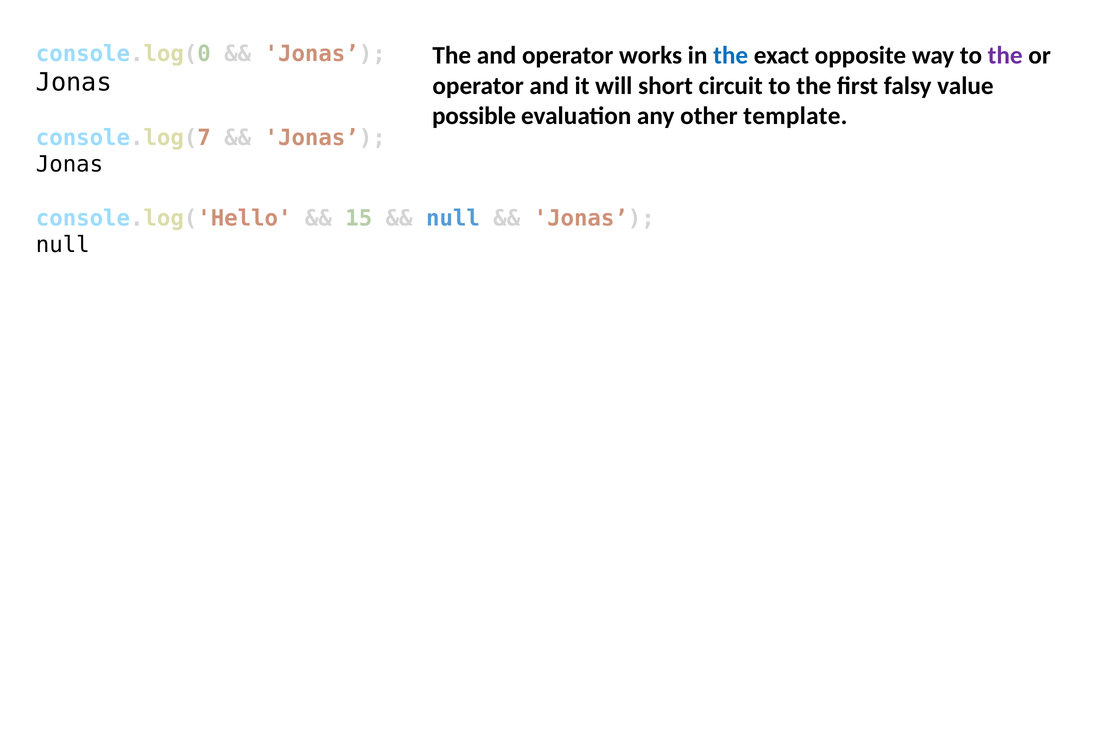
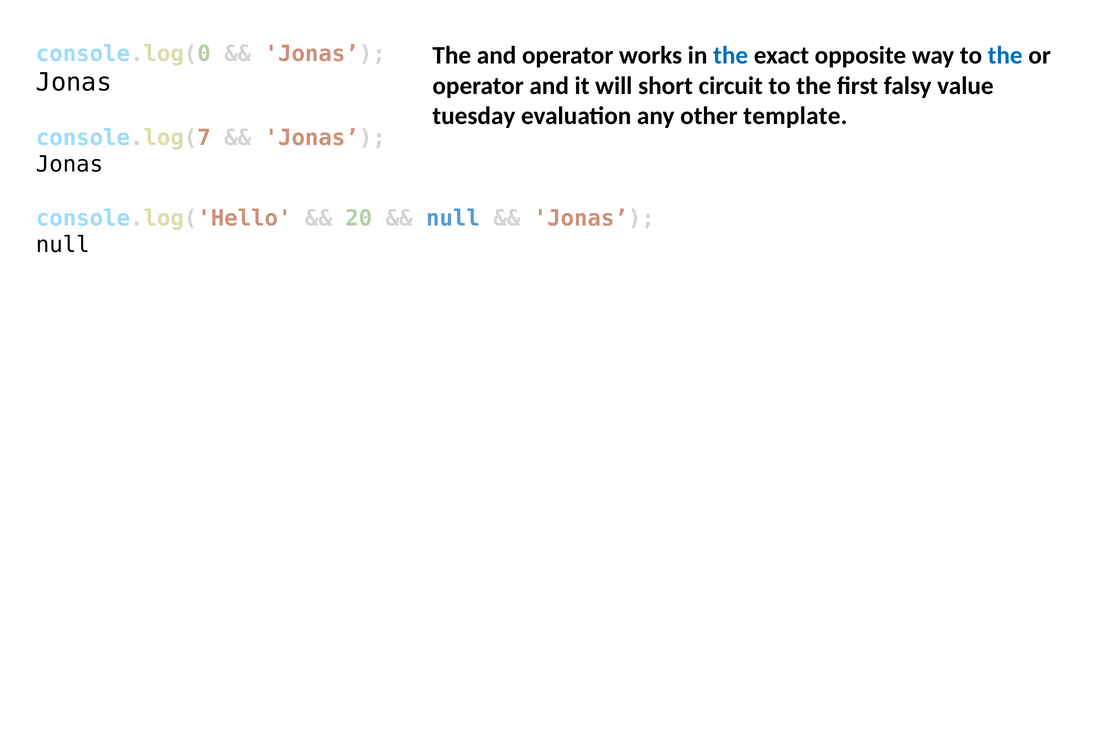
the at (1005, 56) colour: purple -> blue
possible: possible -> tuesday
15: 15 -> 20
